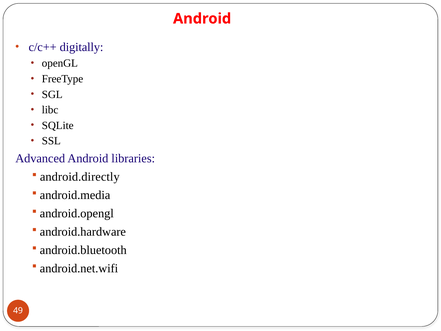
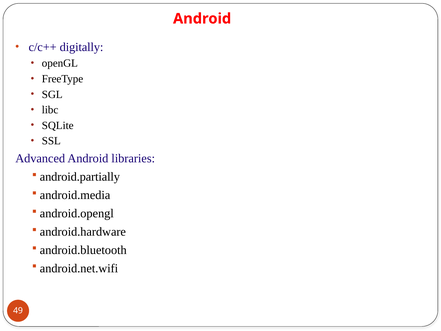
android.directly: android.directly -> android.partially
